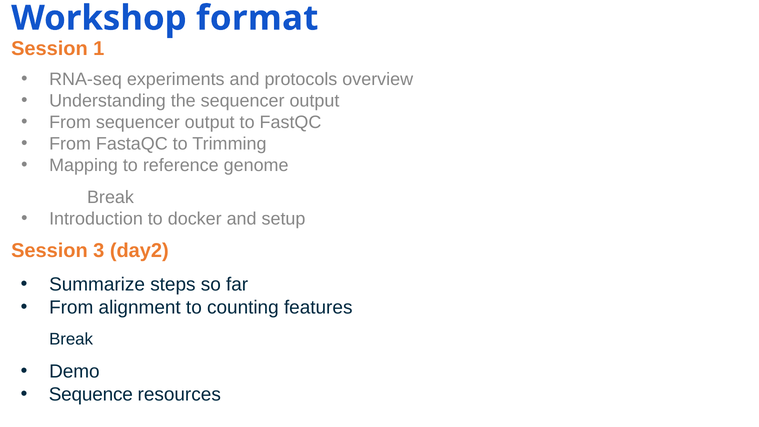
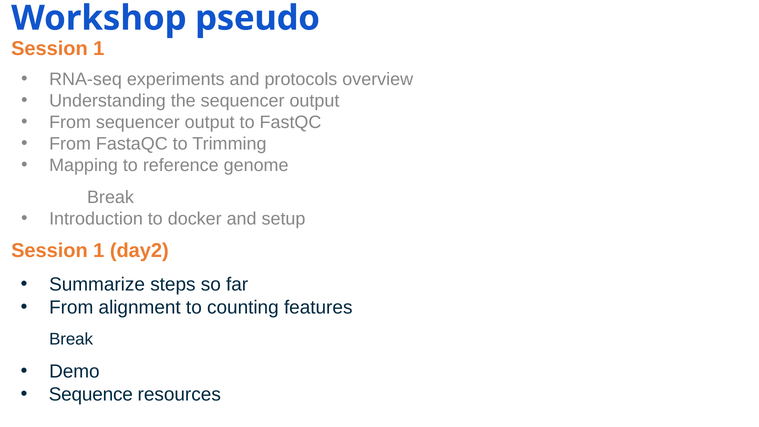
format: format -> pseudo
3 at (99, 250): 3 -> 1
